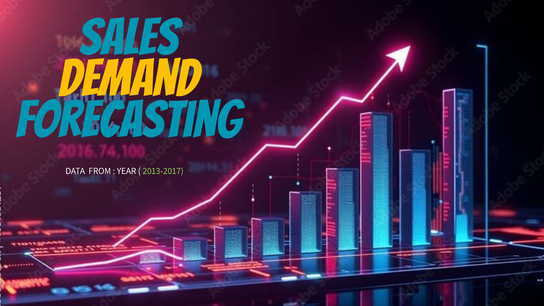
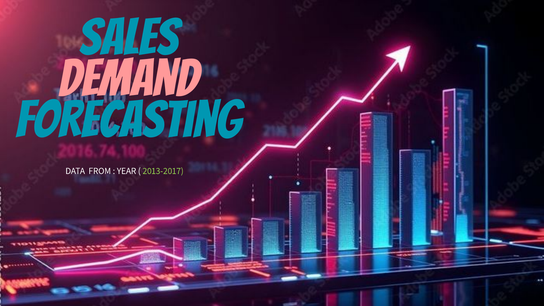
demand colour: yellow -> pink
